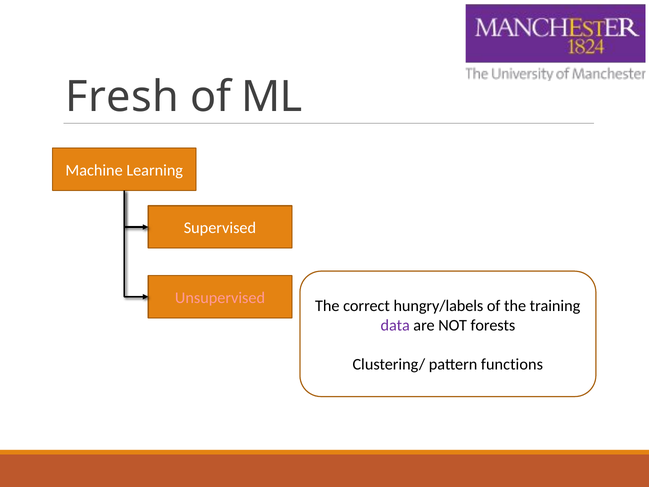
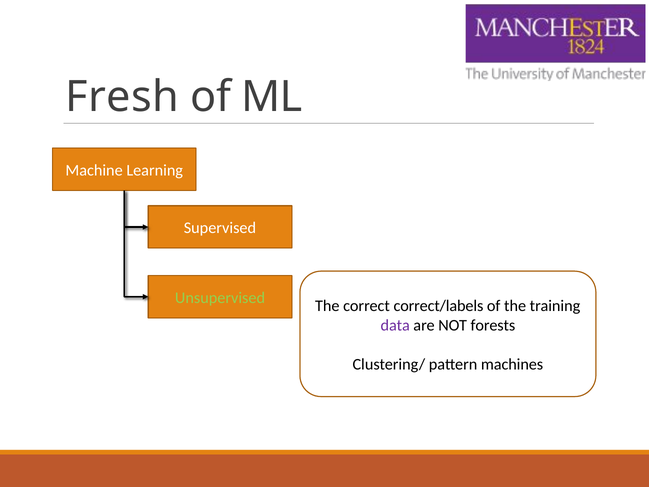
Unsupervised colour: pink -> light green
hungry/labels: hungry/labels -> correct/labels
functions: functions -> machines
